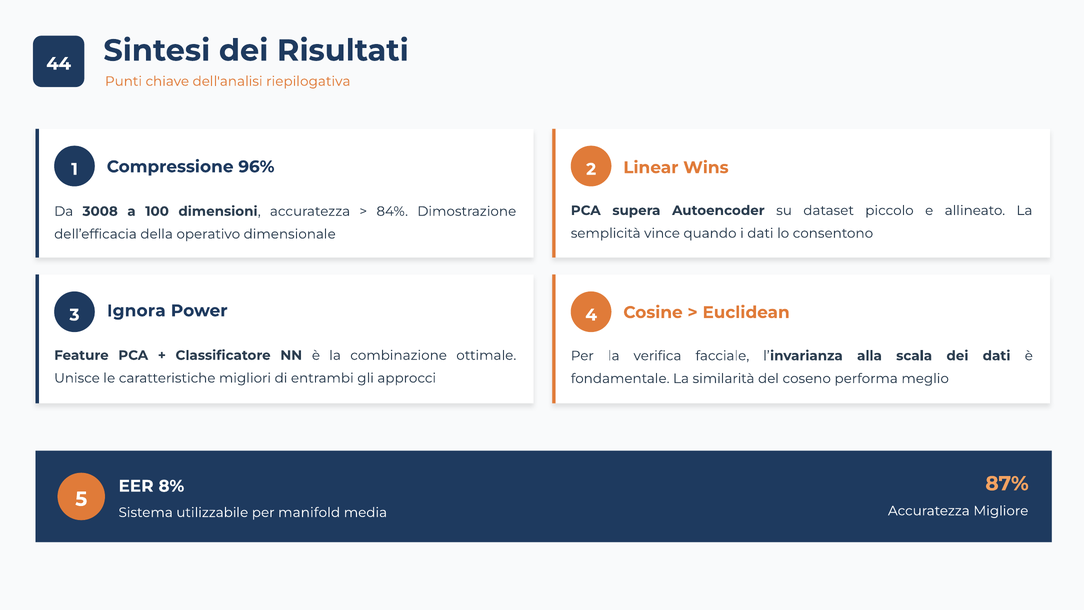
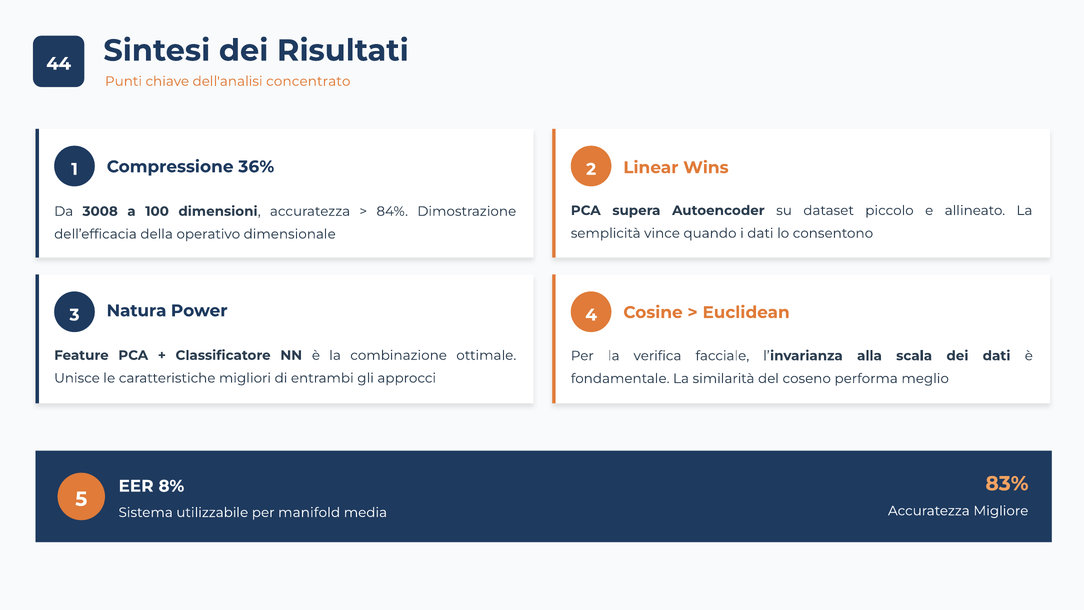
riepilogativa: riepilogativa -> concentrato
96%: 96% -> 36%
Ignora: Ignora -> Natura
87%: 87% -> 83%
